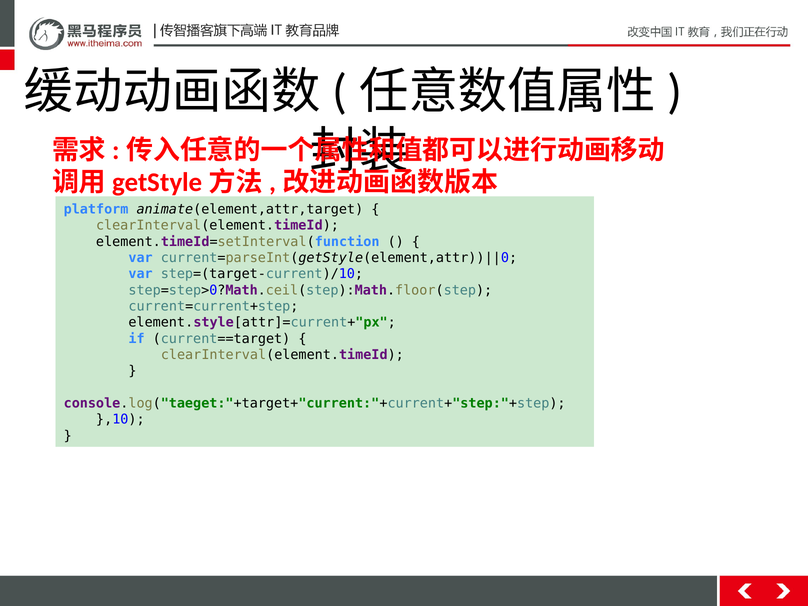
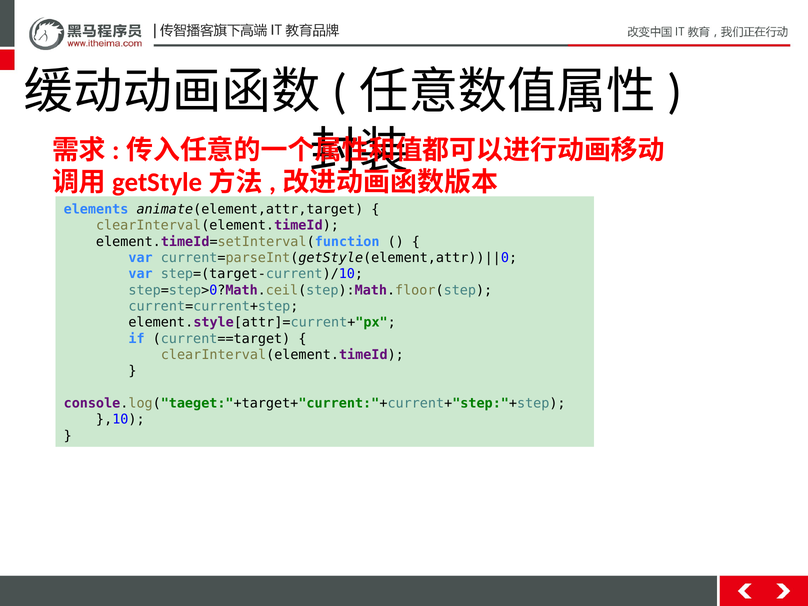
platform: platform -> elements
